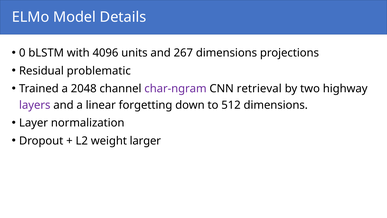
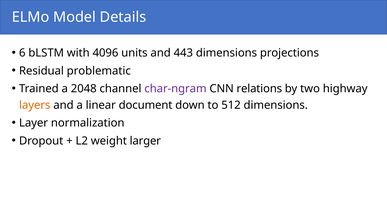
0: 0 -> 6
267: 267 -> 443
retrieval: retrieval -> relations
layers colour: purple -> orange
forgetting: forgetting -> document
